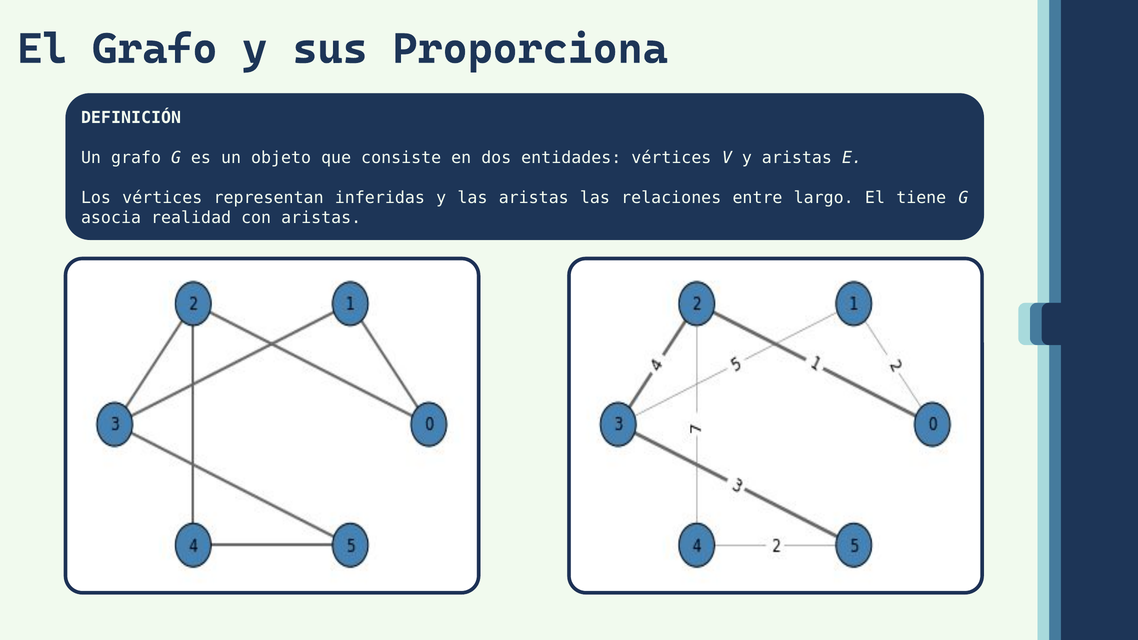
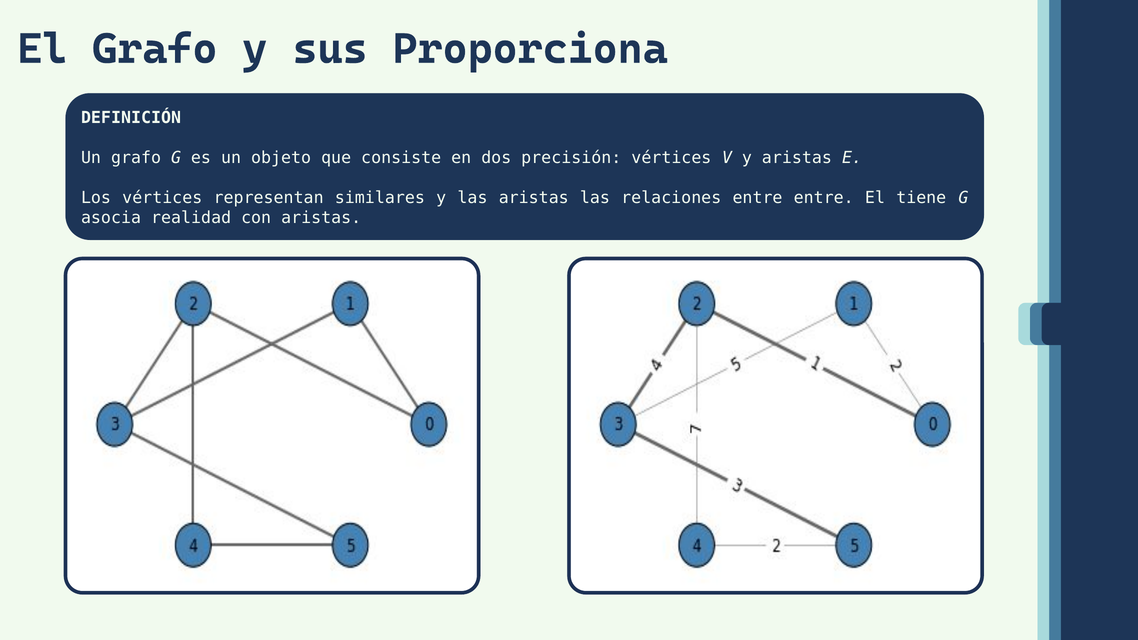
entidades: entidades -> precisión
inferidas: inferidas -> similares
entre largo: largo -> entre
